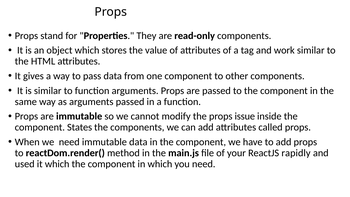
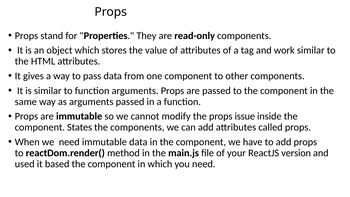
rapidly: rapidly -> version
it which: which -> based
